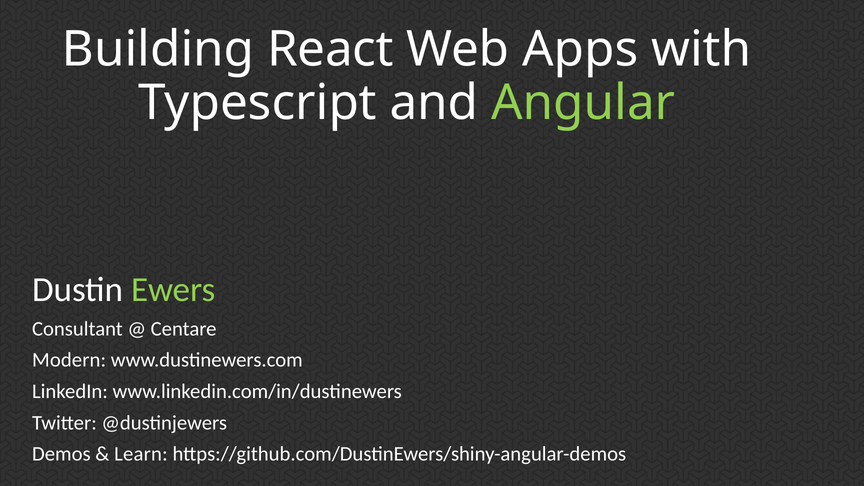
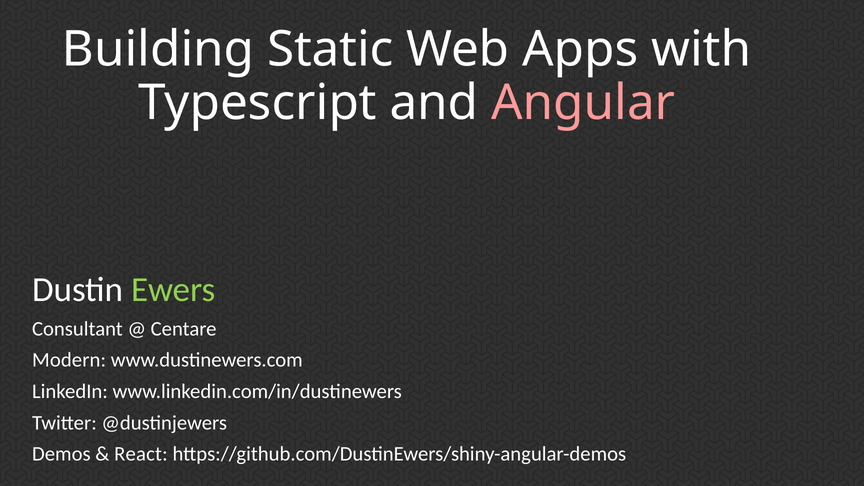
React: React -> Static
Angular colour: light green -> pink
Learn: Learn -> React
